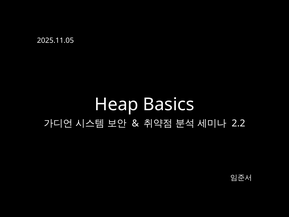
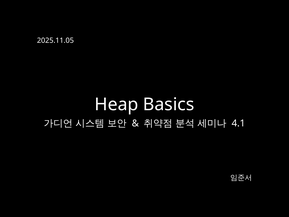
2.2: 2.2 -> 4.1
